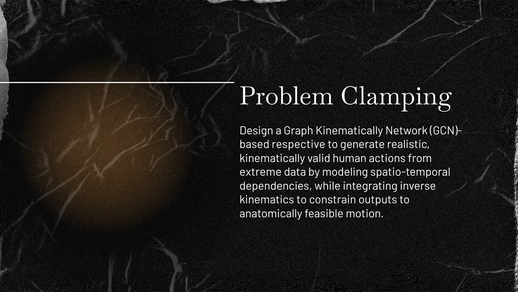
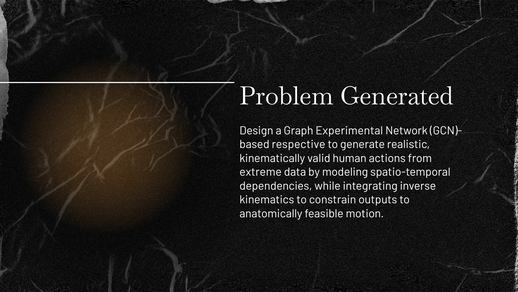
Clamping: Clamping -> Generated
Graph Kinematically: Kinematically -> Experimental
